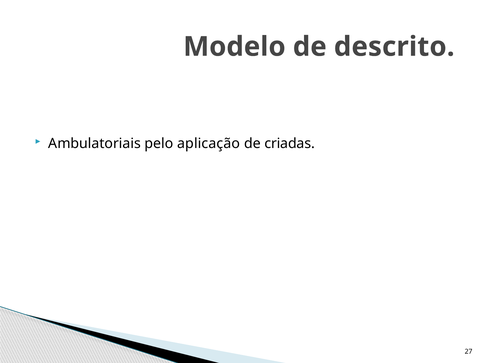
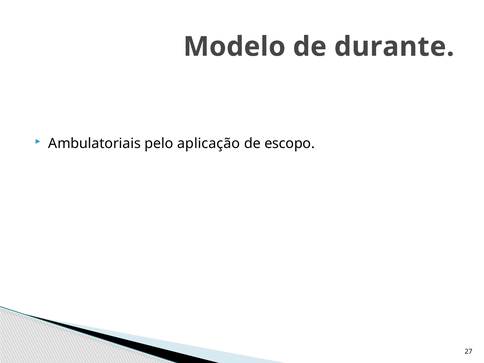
descrito: descrito -> durante
criadas: criadas -> escopo
